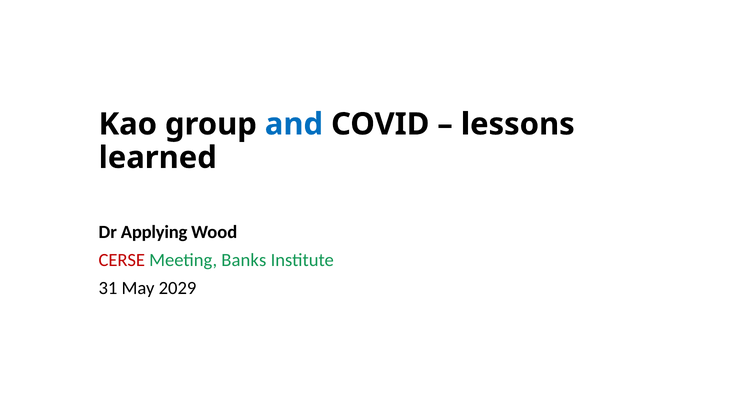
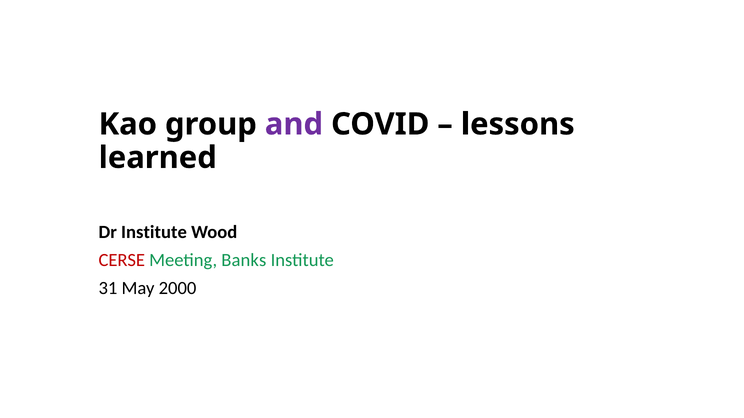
and colour: blue -> purple
Dr Applying: Applying -> Institute
2029: 2029 -> 2000
